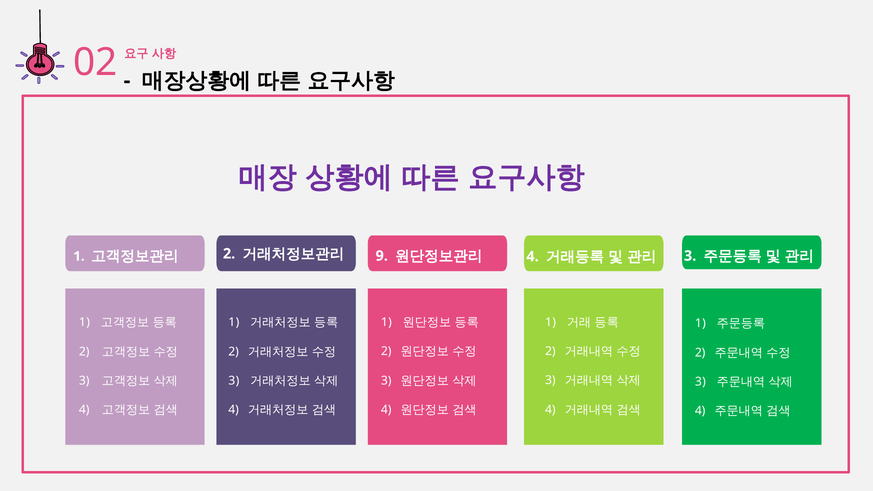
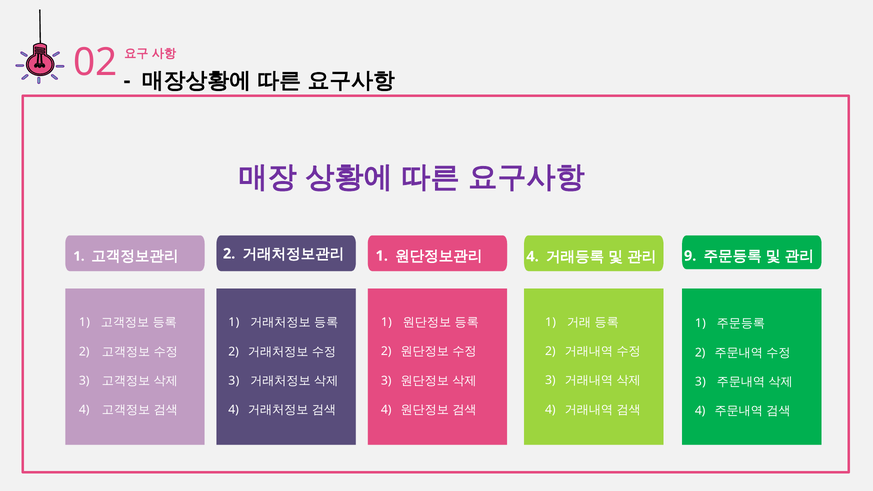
9 at (382, 256): 9 -> 1
3 at (690, 256): 3 -> 9
